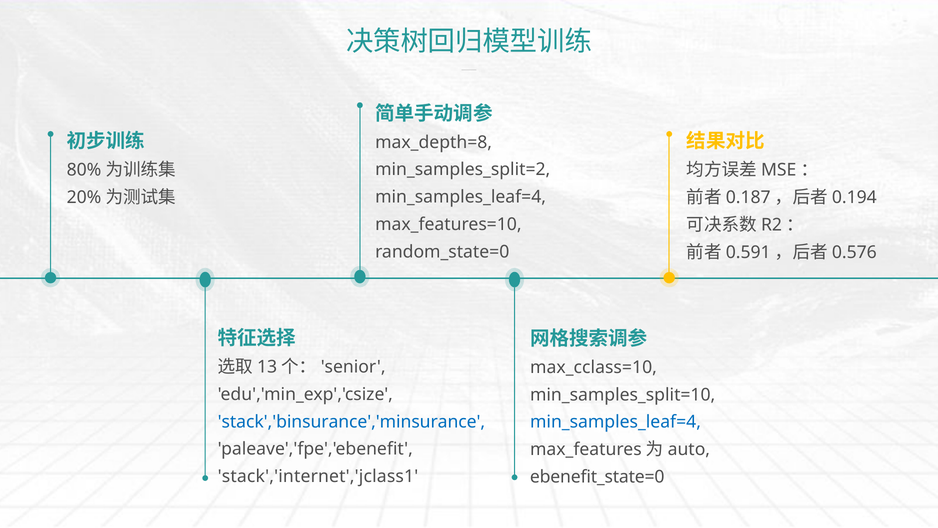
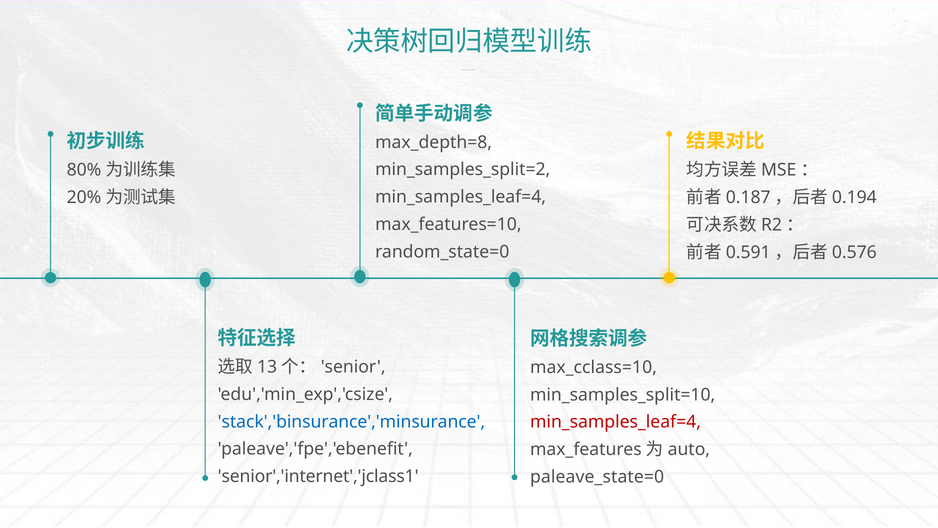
min_samples_leaf=4 at (616, 422) colour: blue -> red
stack','internet','jclass1: stack','internet','jclass1 -> senior','internet','jclass1
ebenefit_state=0: ebenefit_state=0 -> paleave_state=0
